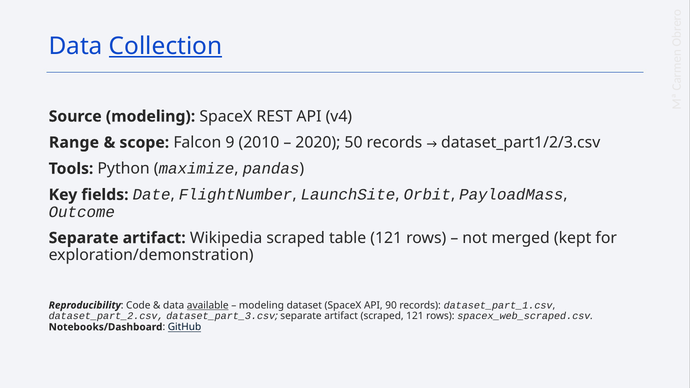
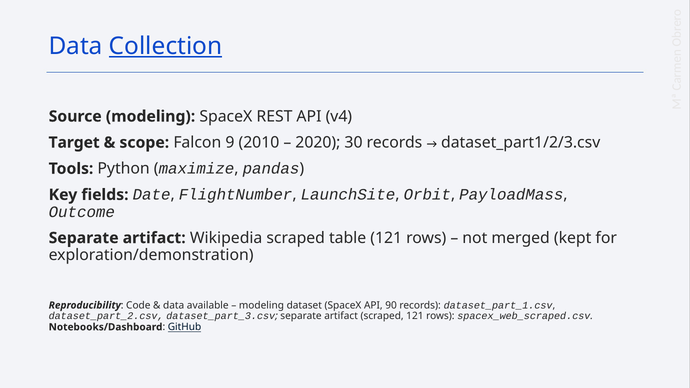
Range: Range -> Target
50: 50 -> 30
available underline: present -> none
